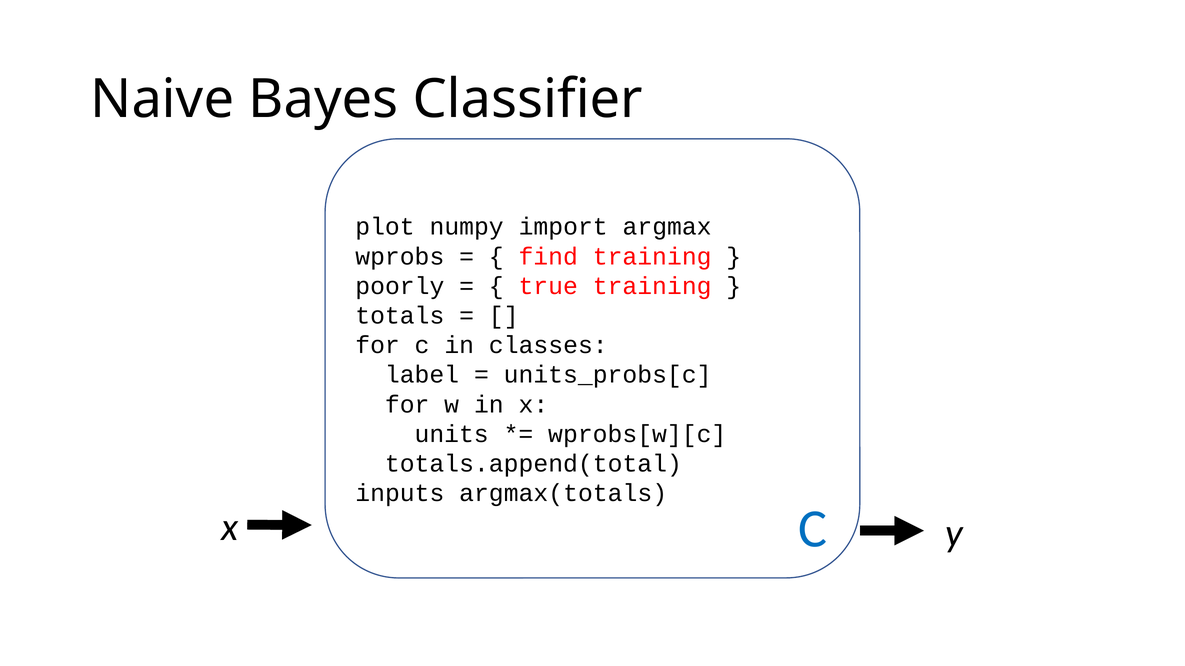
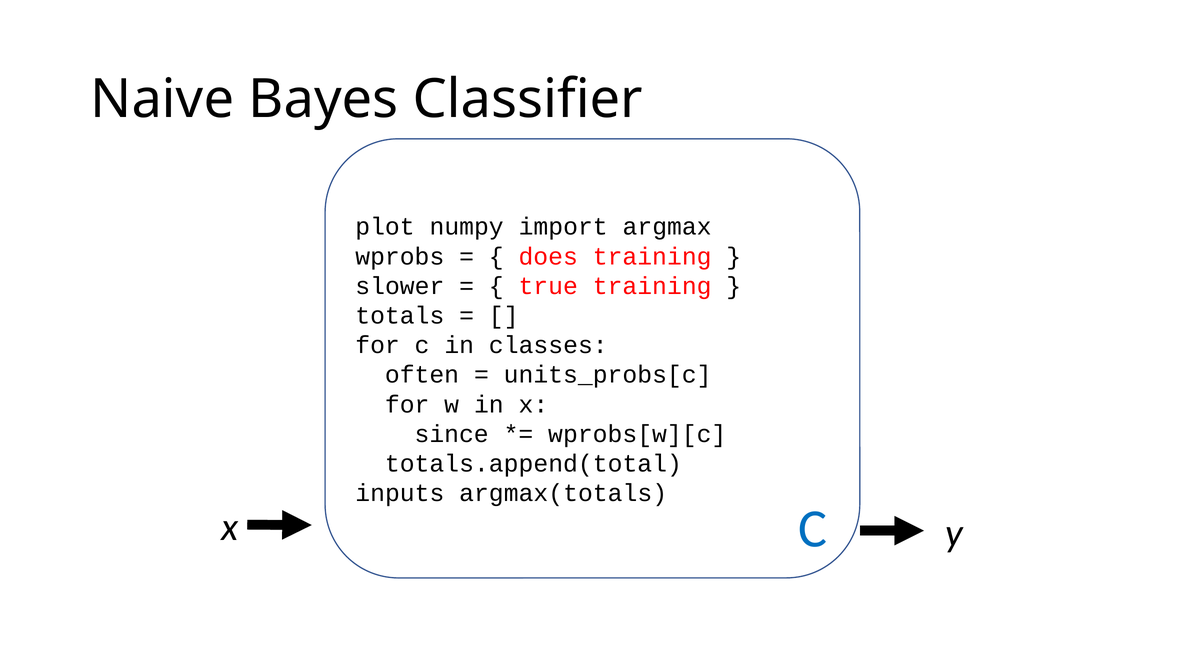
find: find -> does
poorly: poorly -> slower
label: label -> often
units: units -> since
